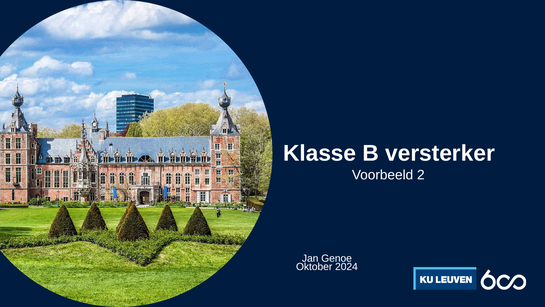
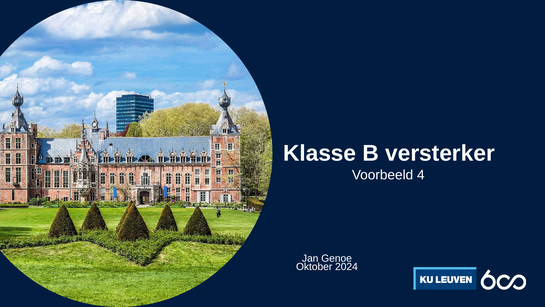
2: 2 -> 4
